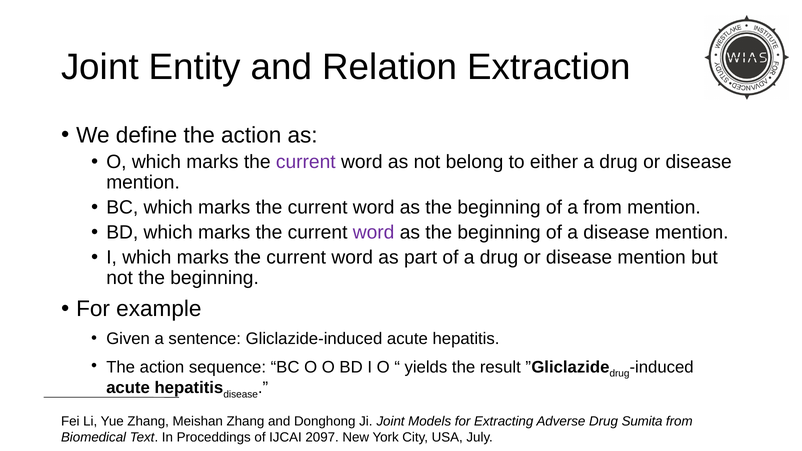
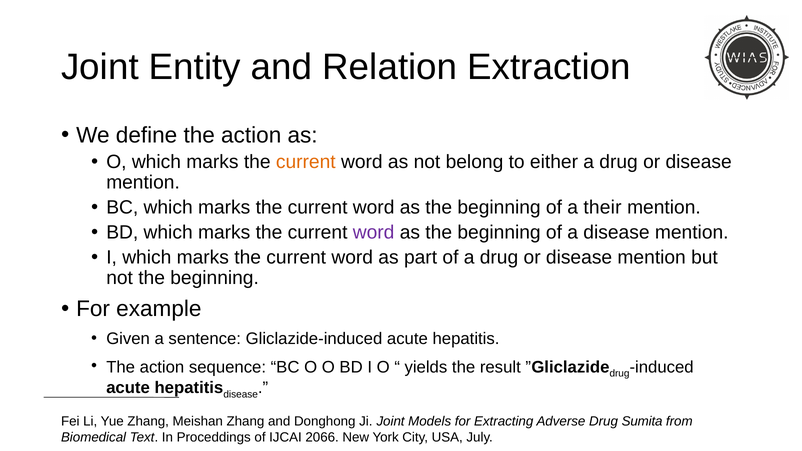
current at (306, 162) colour: purple -> orange
a from: from -> their
2097: 2097 -> 2066
